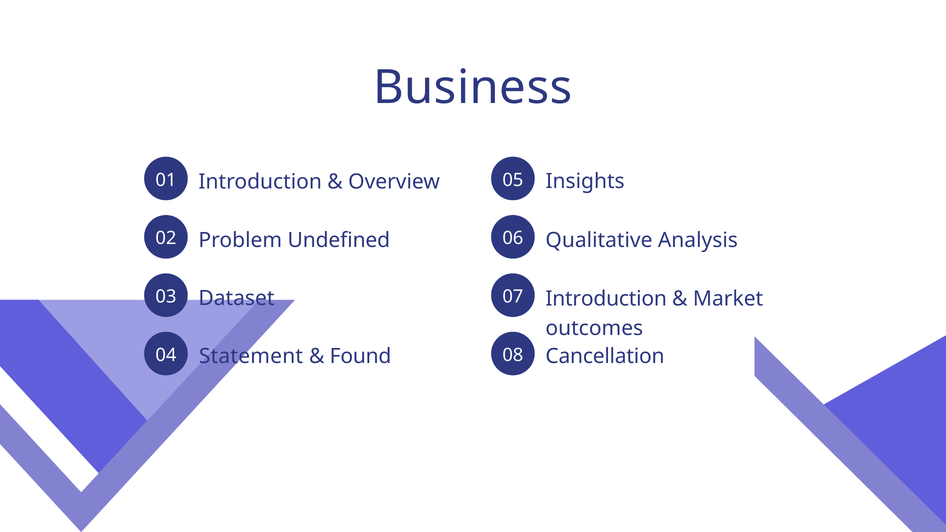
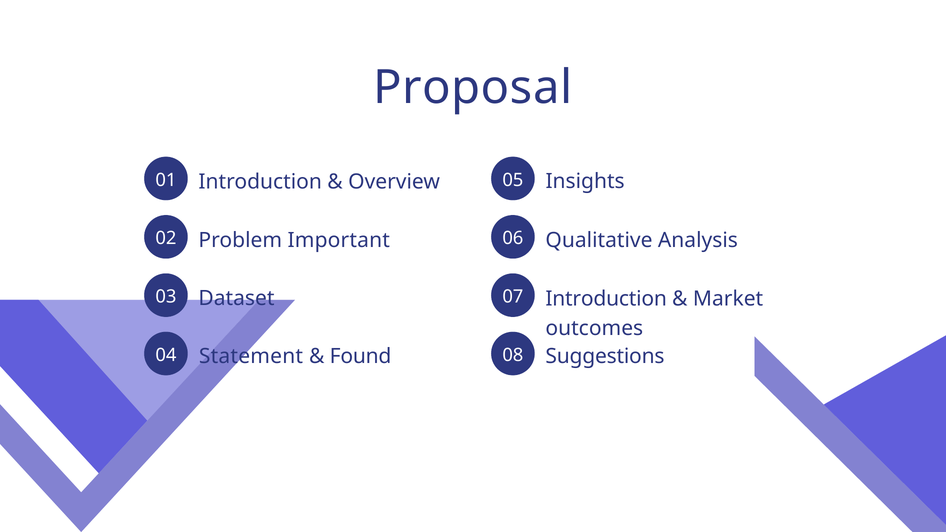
Business: Business -> Proposal
Undefined: Undefined -> Important
Cancellation: Cancellation -> Suggestions
